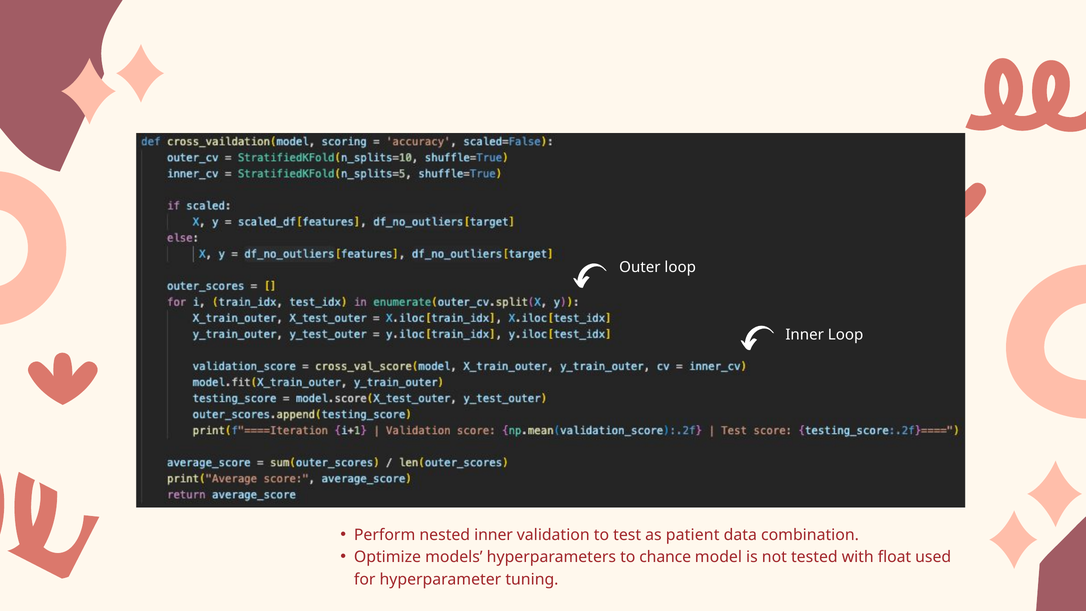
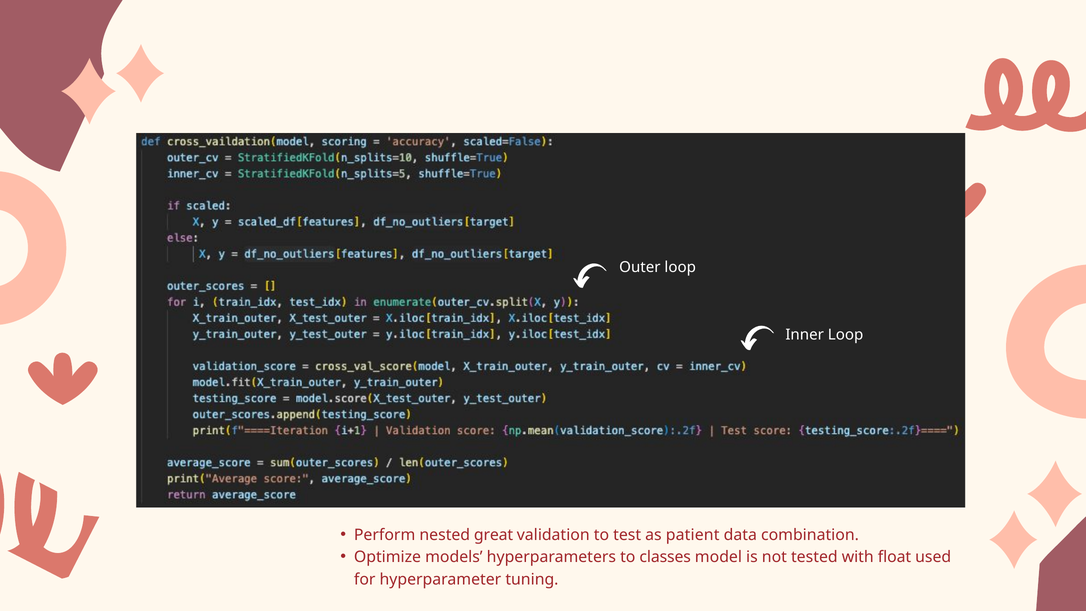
nested inner: inner -> great
chance: chance -> classes
